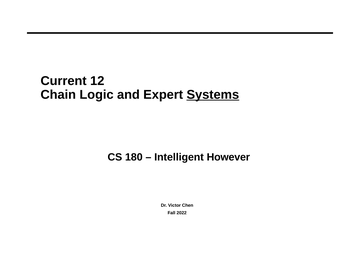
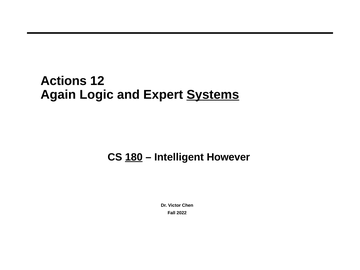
Current: Current -> Actions
Chain: Chain -> Again
180 underline: none -> present
